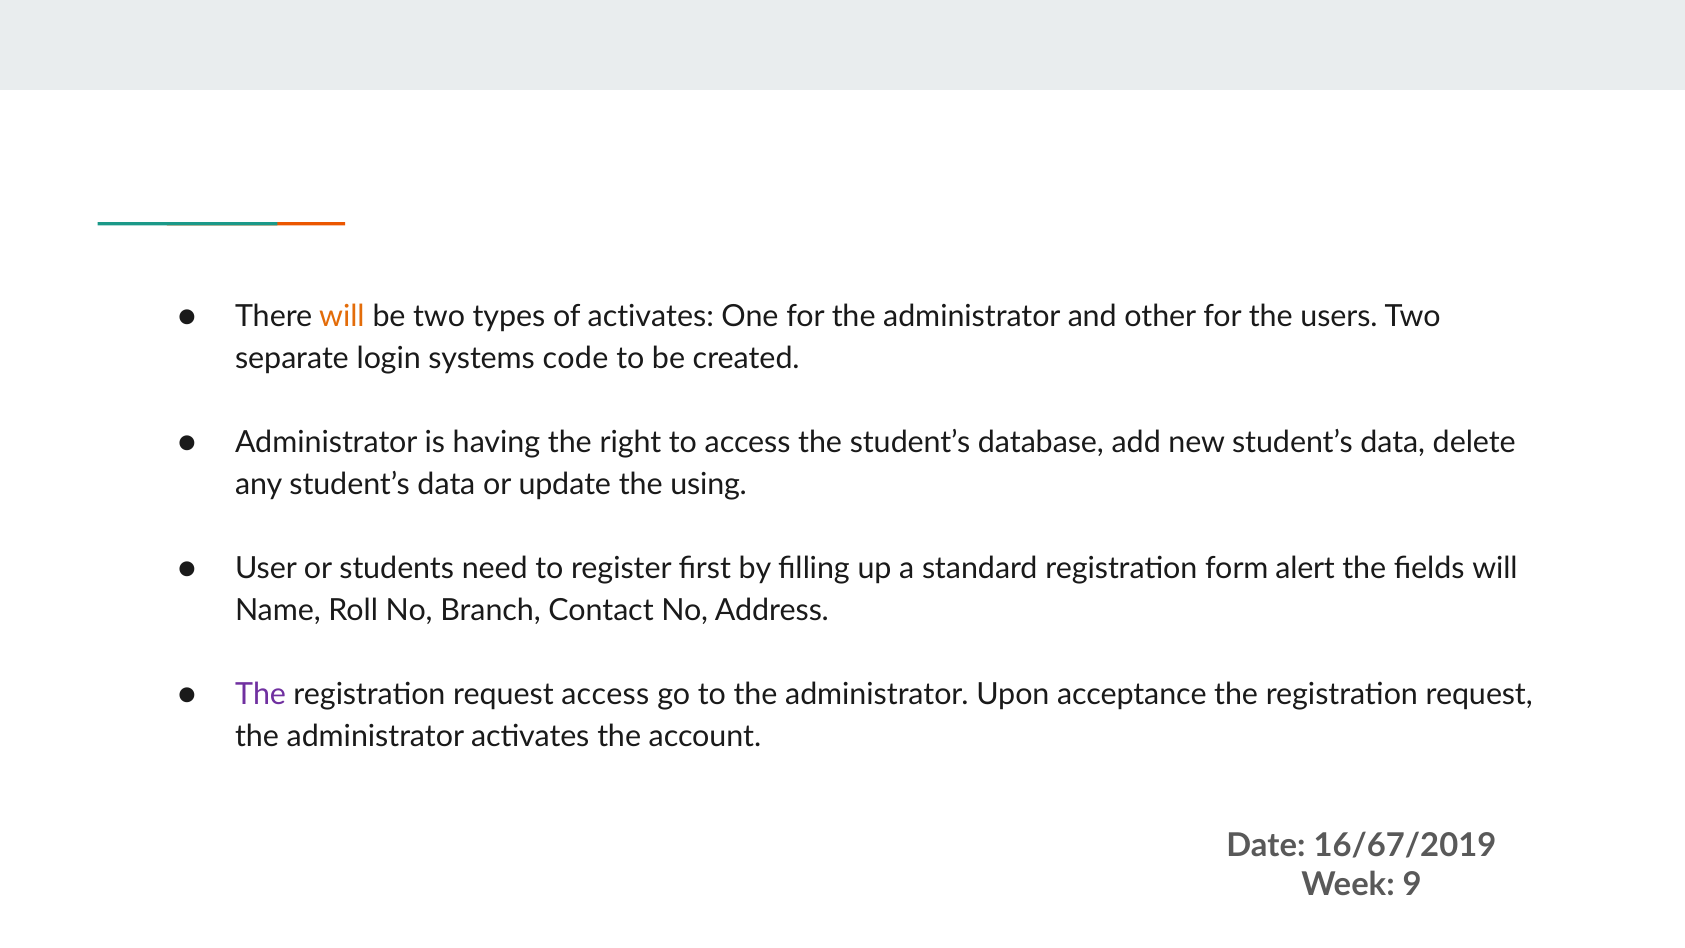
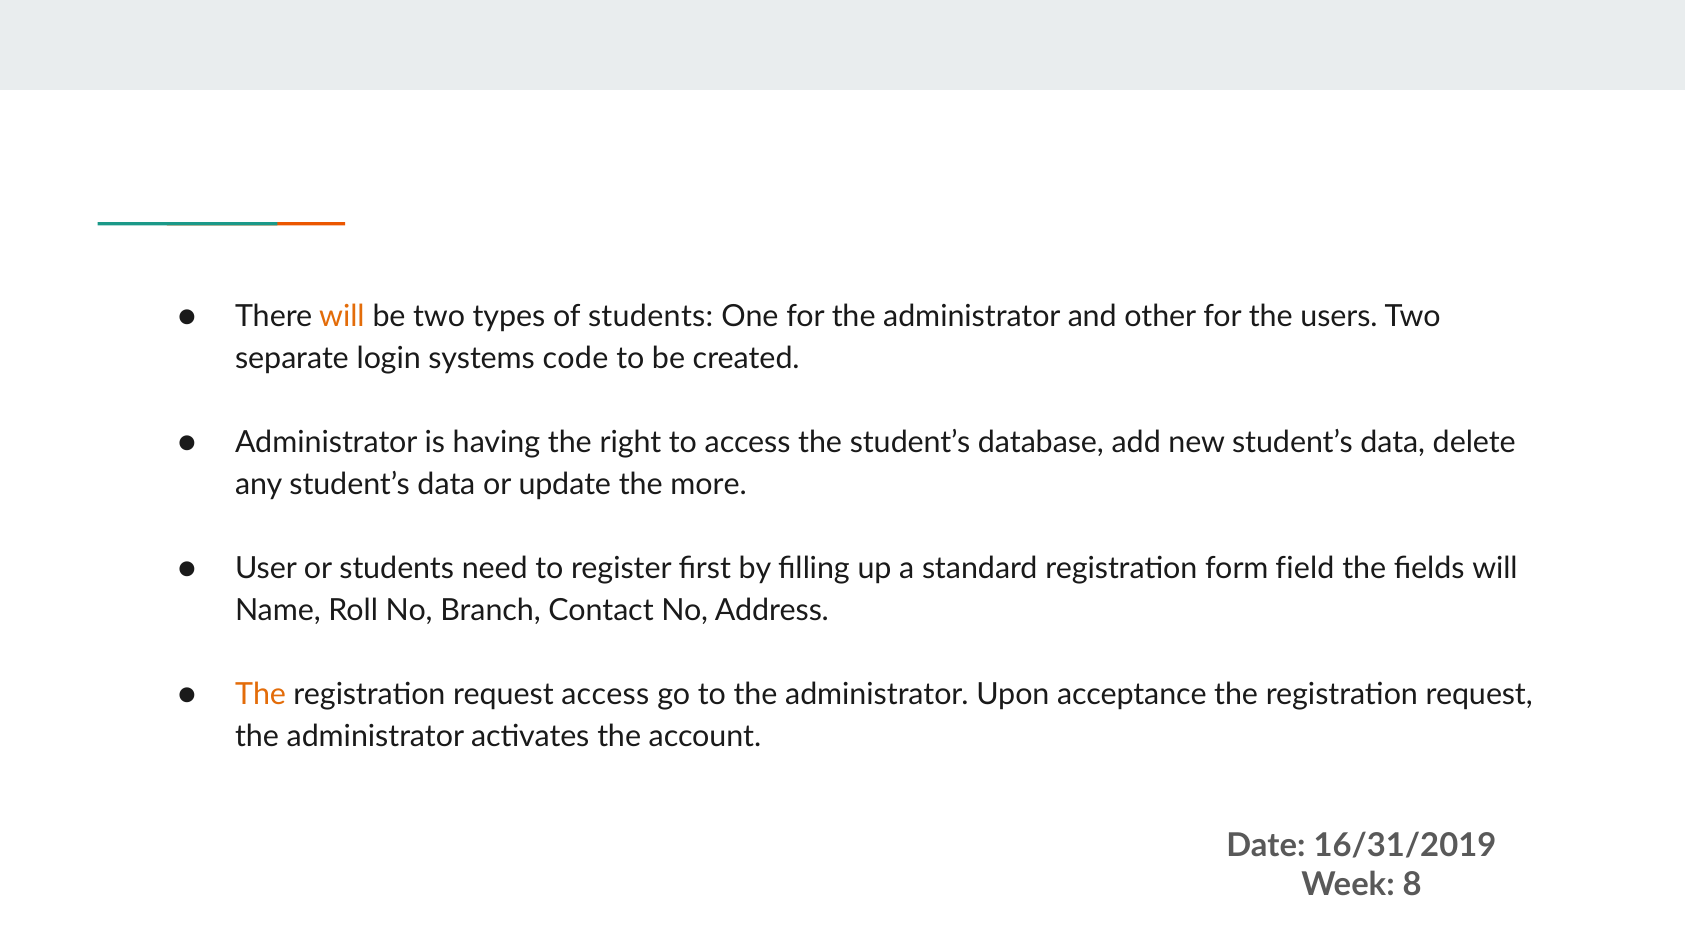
of activates: activates -> students
using: using -> more
alert: alert -> field
The at (261, 695) colour: purple -> orange
16/67/2019: 16/67/2019 -> 16/31/2019
9: 9 -> 8
